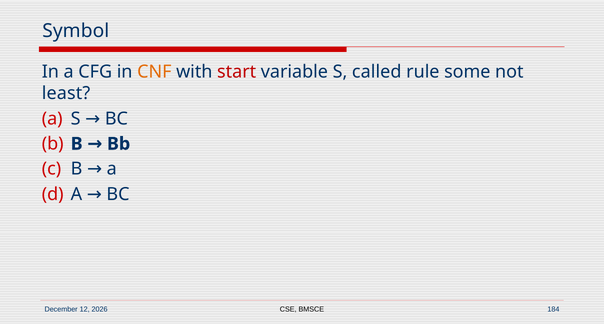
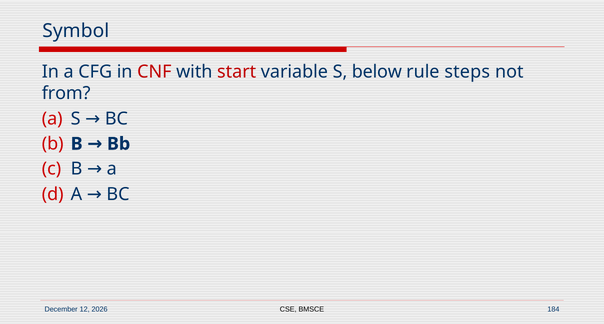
CNF colour: orange -> red
called: called -> below
some: some -> steps
least: least -> from
